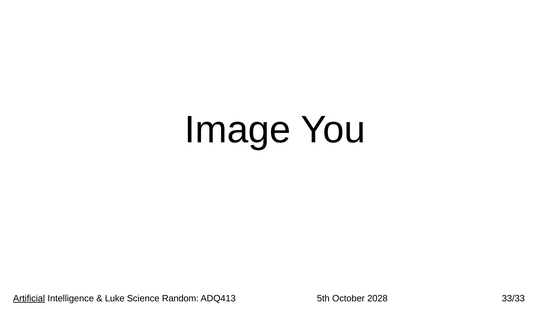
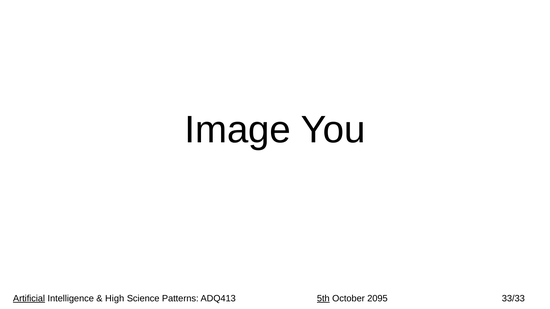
Luke: Luke -> High
Random: Random -> Patterns
5th underline: none -> present
2028: 2028 -> 2095
